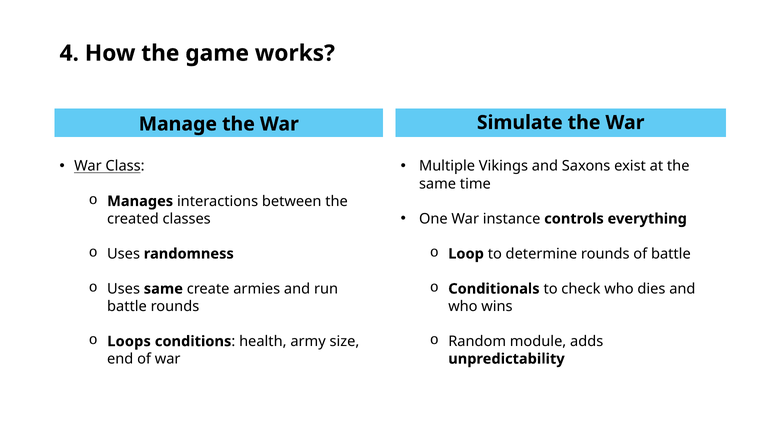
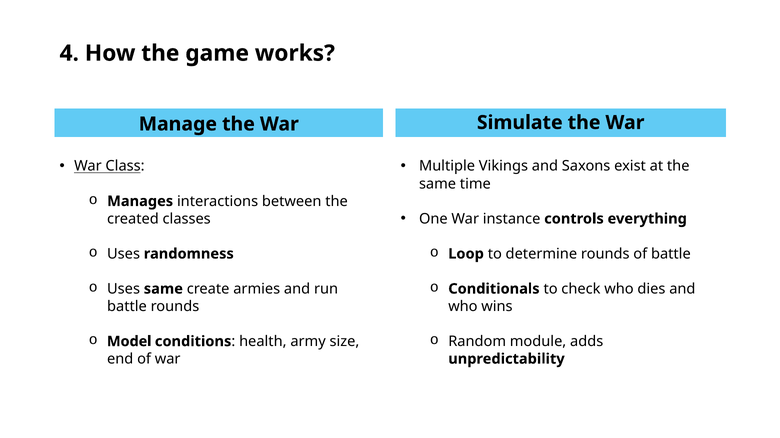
Loops: Loops -> Model
